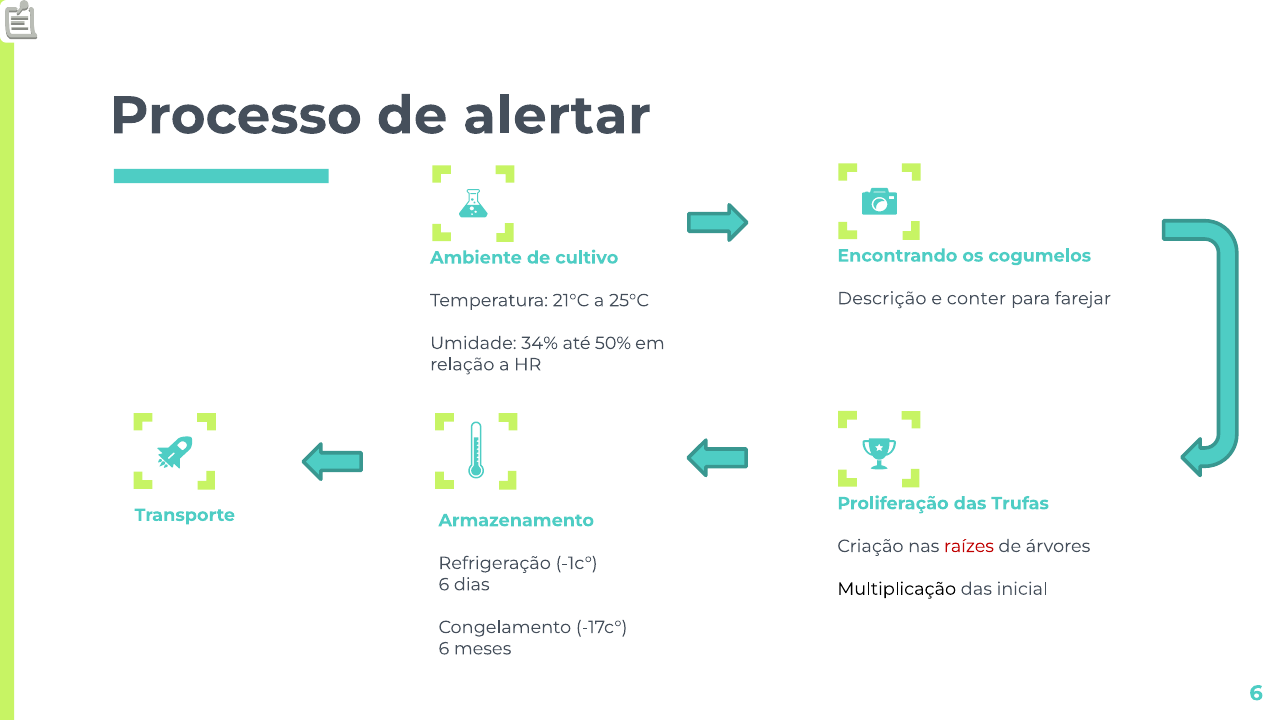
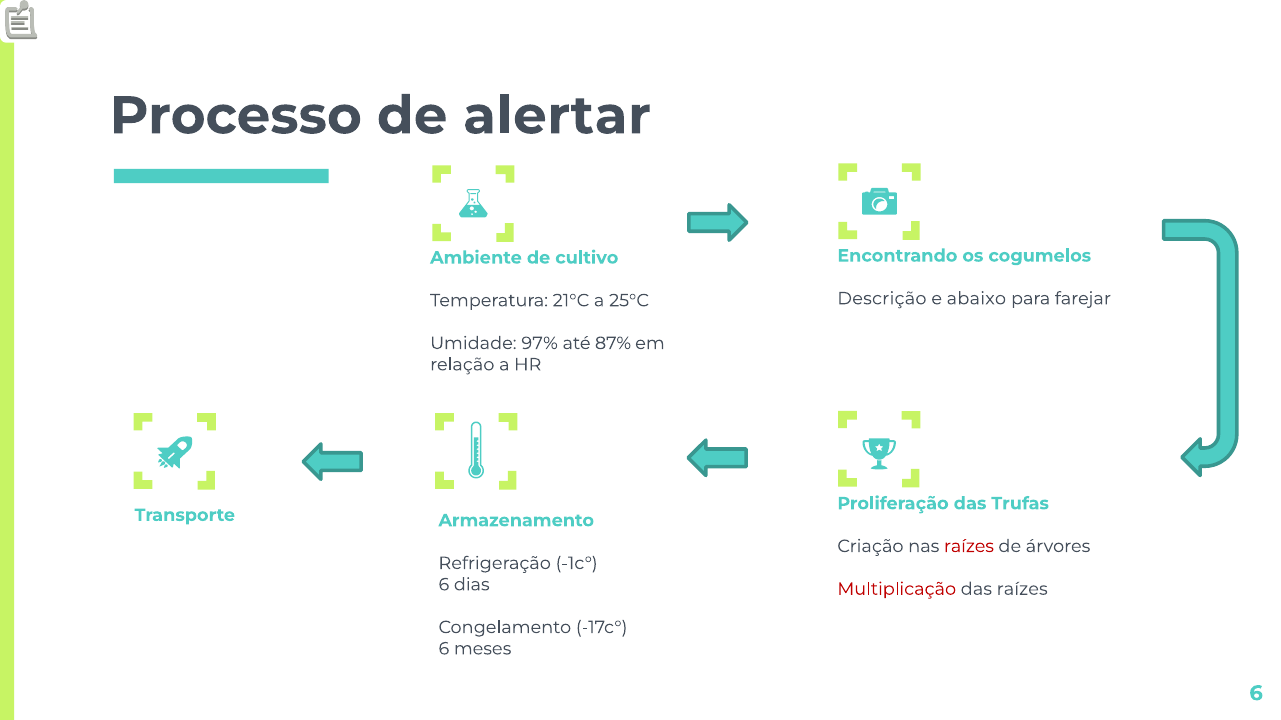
conter: conter -> abaixo
34%: 34% -> 97%
50%: 50% -> 87%
Multiplicação colour: black -> red
das inicial: inicial -> raízes
